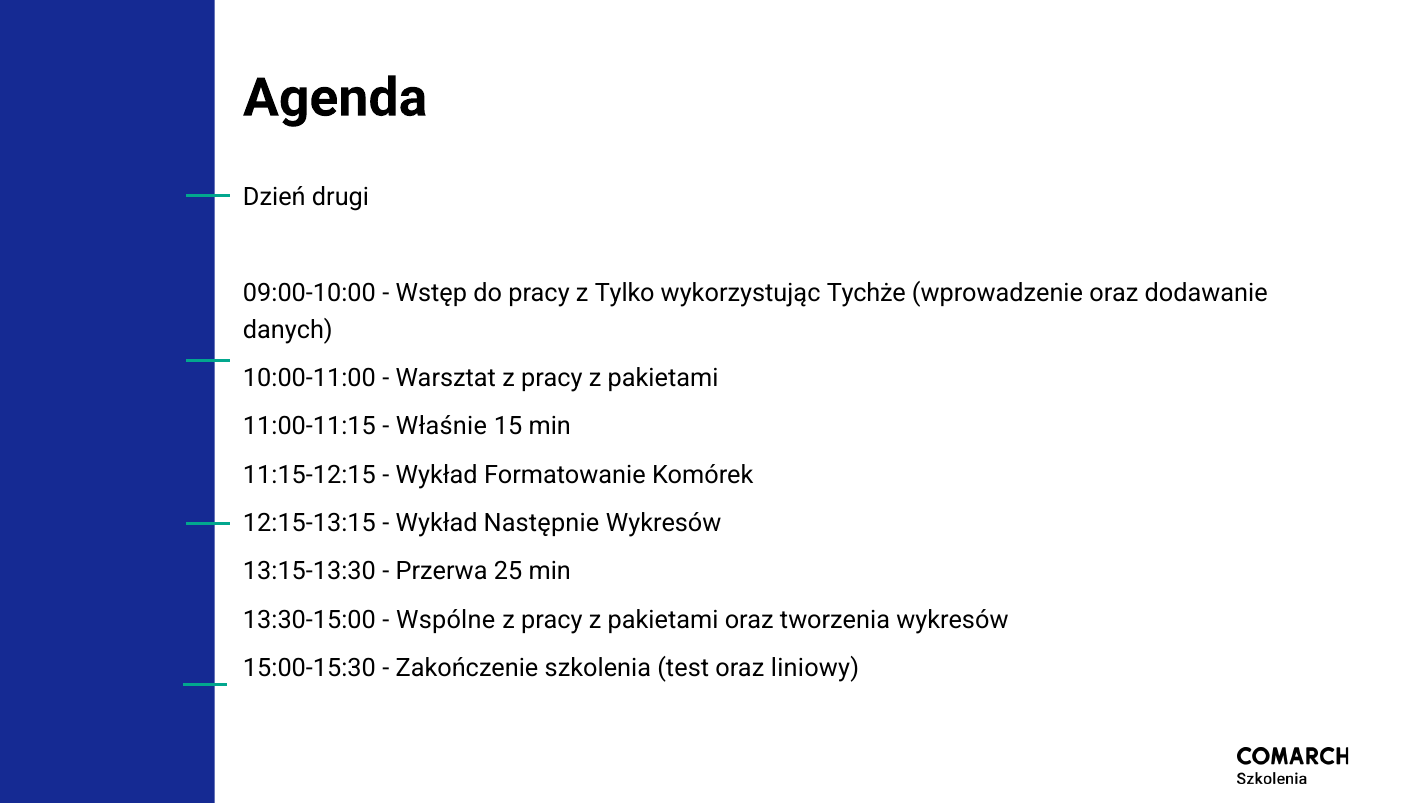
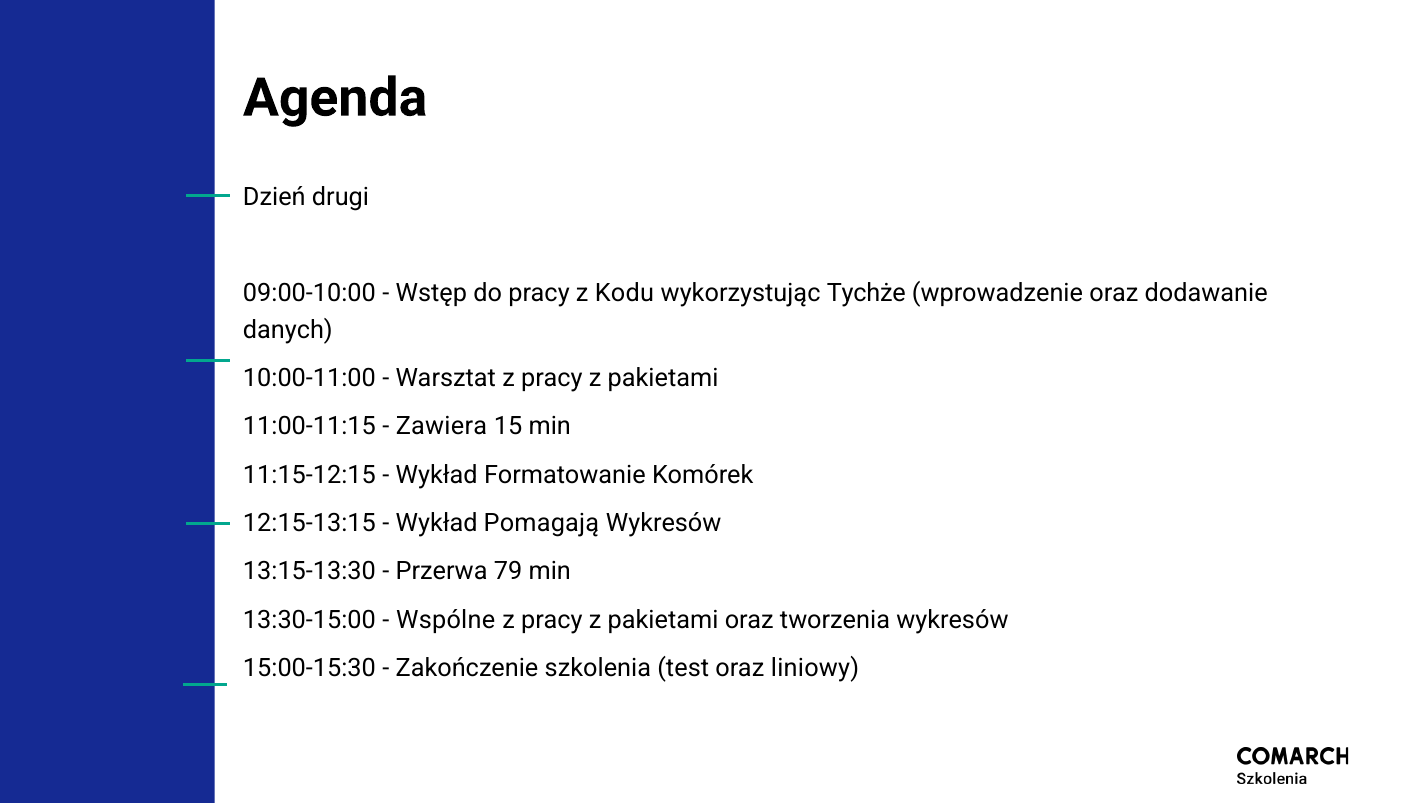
Tylko: Tylko -> Kodu
Właśnie: Właśnie -> Zawiera
Następnie: Następnie -> Pomagają
25: 25 -> 79
